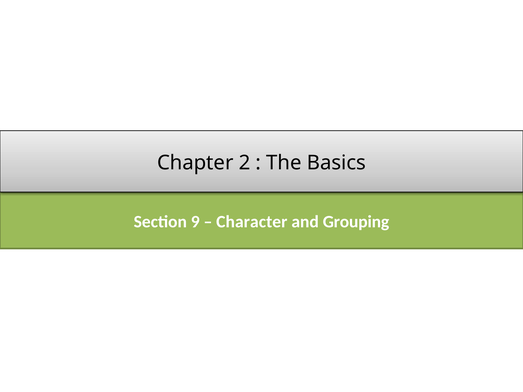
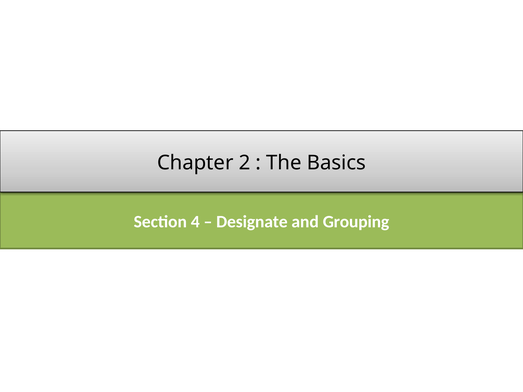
9: 9 -> 4
Character: Character -> Designate
